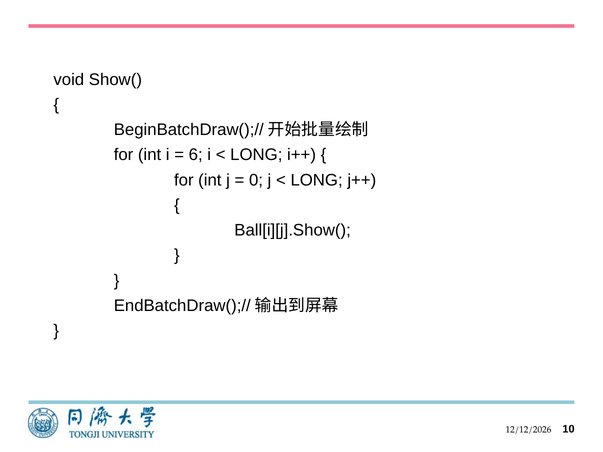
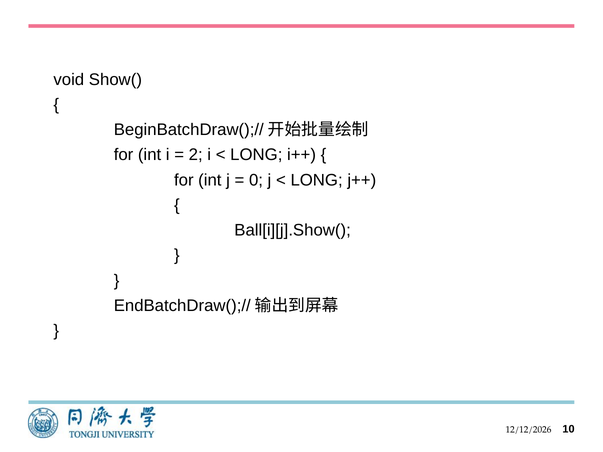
6: 6 -> 2
